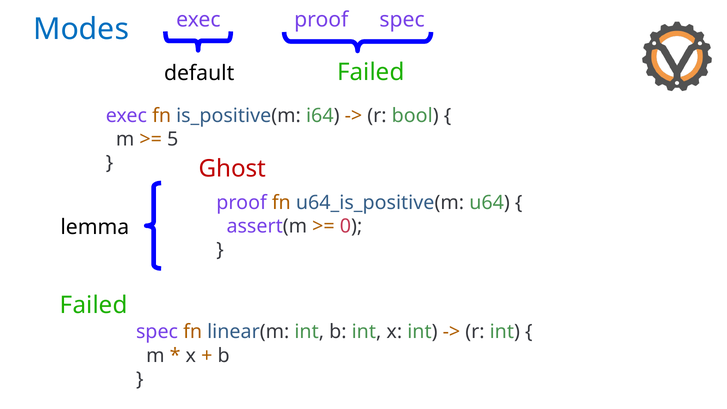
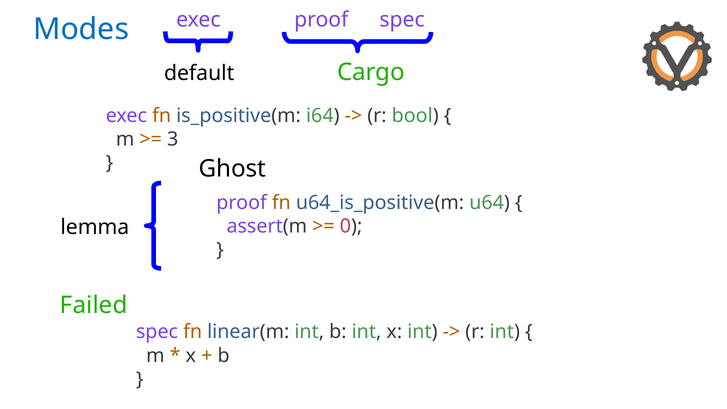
Failed at (371, 72): Failed -> Cargo
5: 5 -> 3
Ghost colour: red -> black
